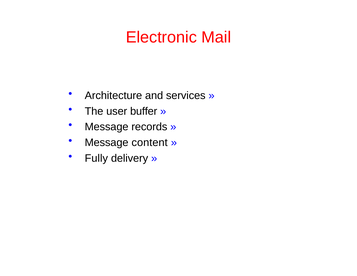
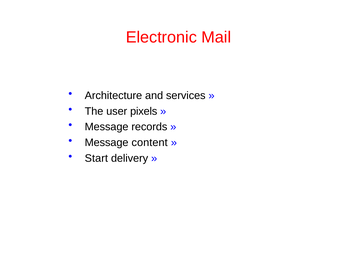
buffer: buffer -> pixels
Fully: Fully -> Start
